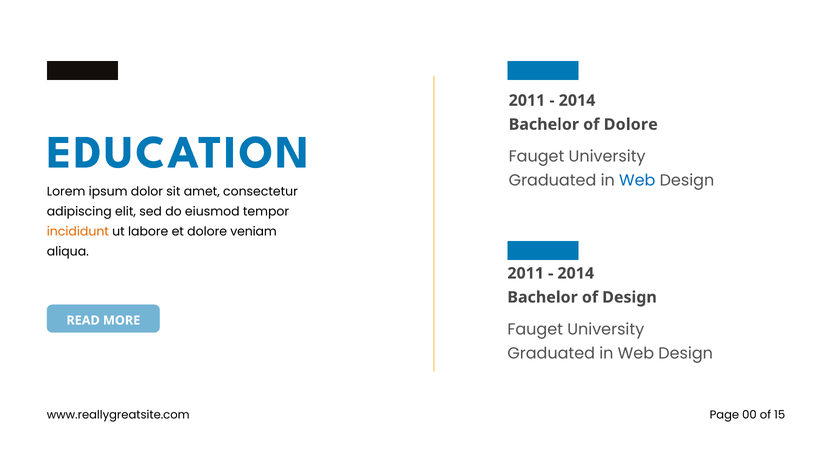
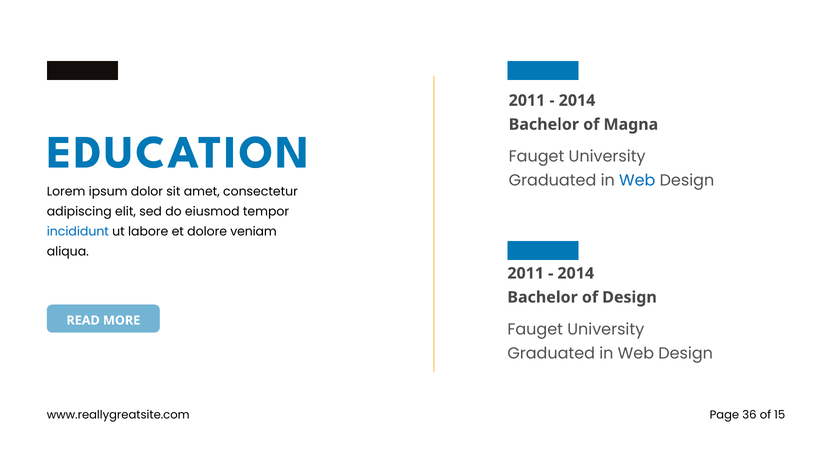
of Dolore: Dolore -> Magna
incididunt colour: orange -> blue
00: 00 -> 36
